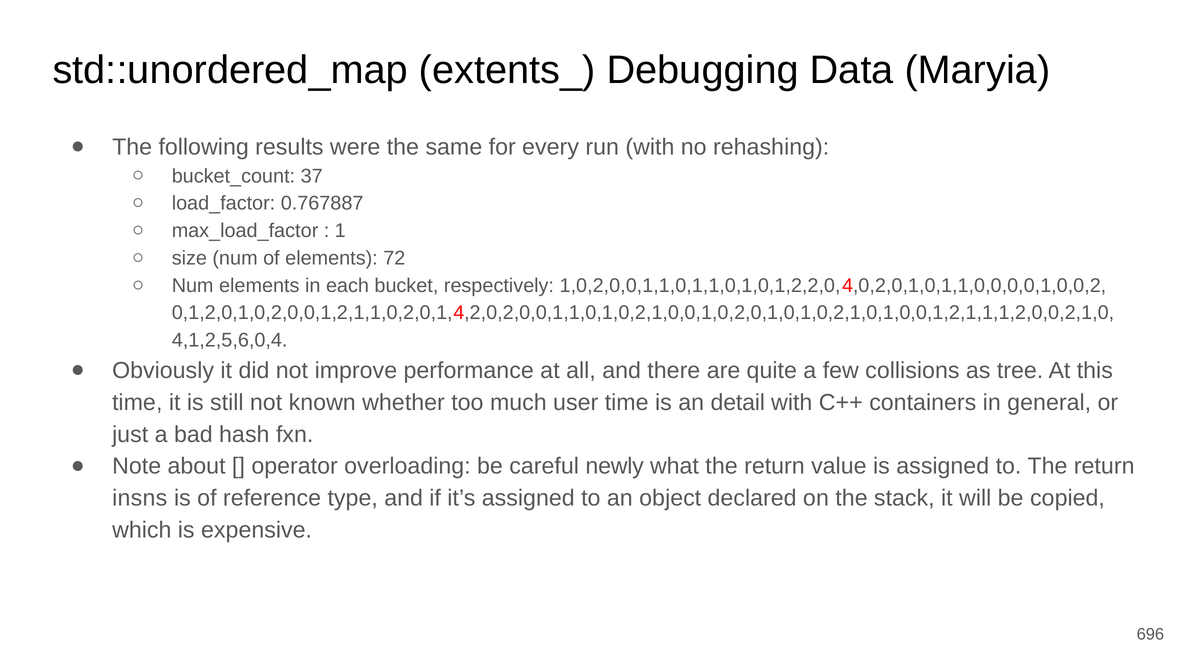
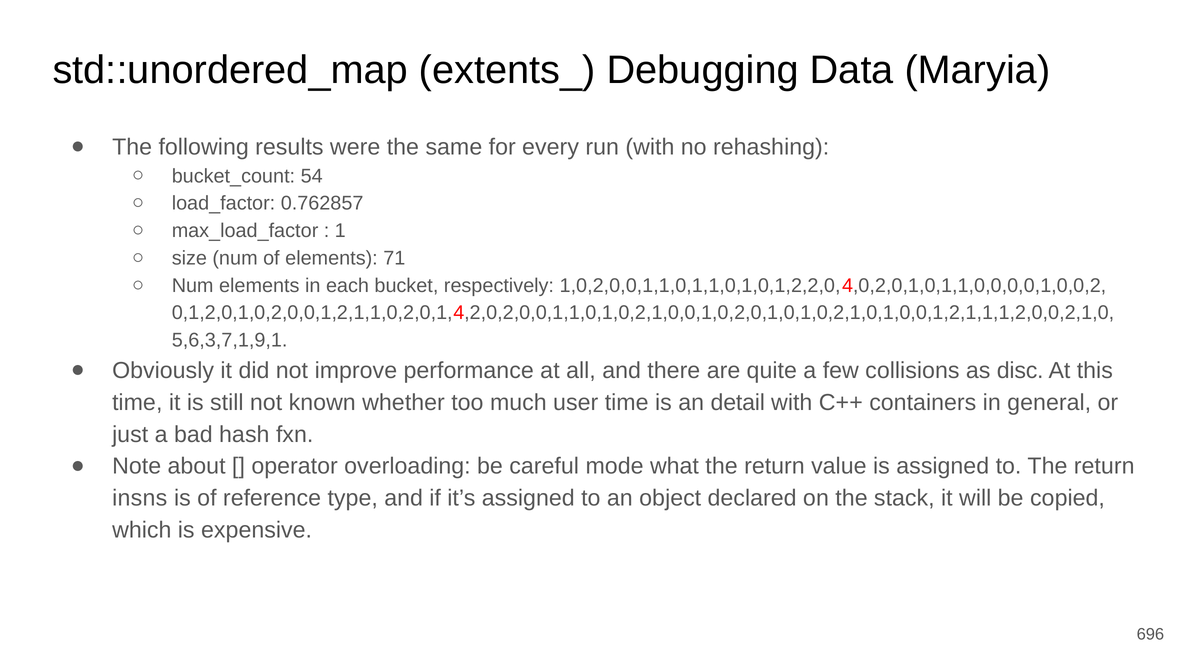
37: 37 -> 54
0.767887: 0.767887 -> 0.762857
72: 72 -> 71
4,1,2,5,6,0,4: 4,1,2,5,6,0,4 -> 5,6,3,7,1,9,1
tree: tree -> disc
newly: newly -> mode
